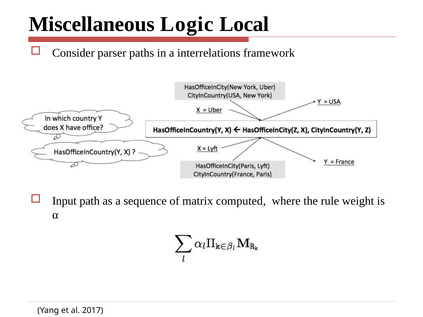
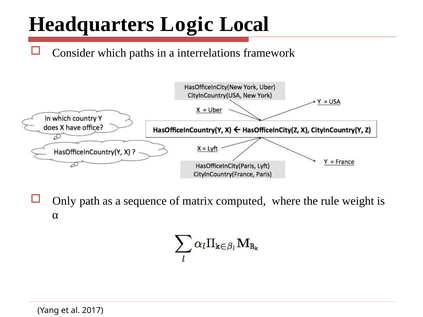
Miscellaneous: Miscellaneous -> Headquarters
parser: parser -> which
Input: Input -> Only
